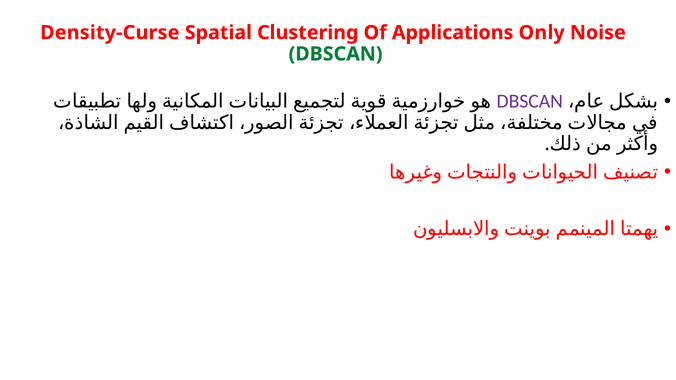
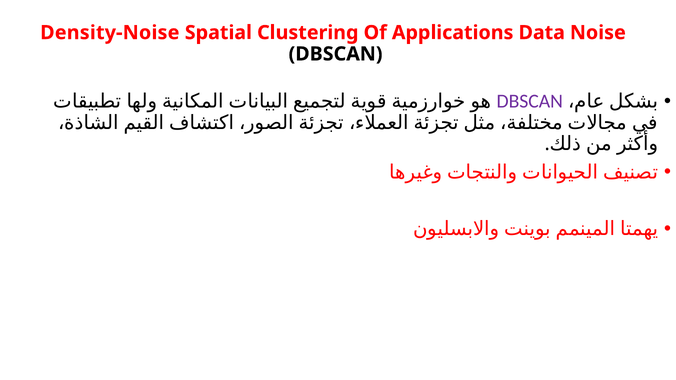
Density-Curse: Density-Curse -> Density-Noise
Only: Only -> Data
DBSCAN at (336, 54) colour: green -> black
